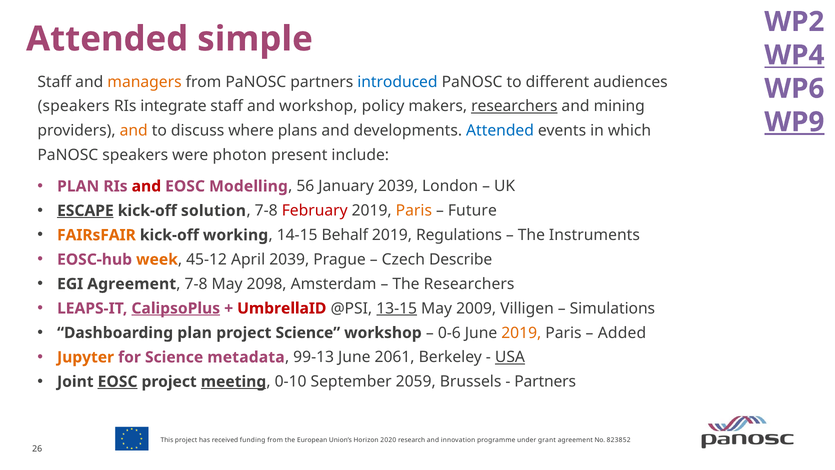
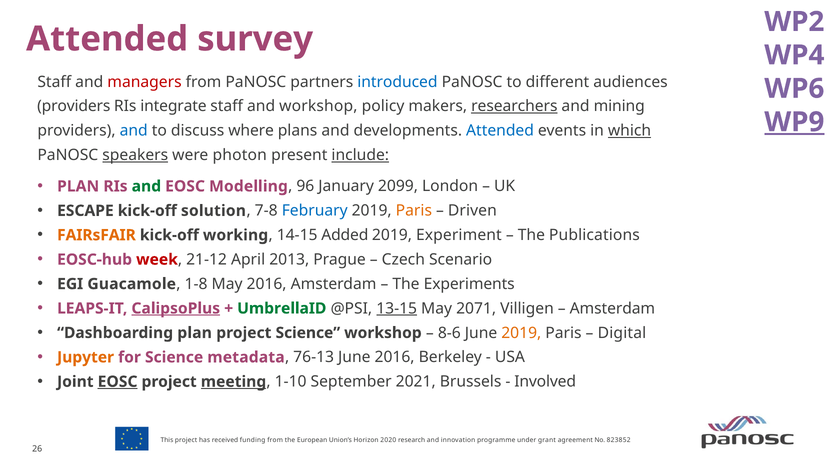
simple: simple -> survey
WP4 underline: present -> none
managers colour: orange -> red
speakers at (74, 106): speakers -> providers
and at (134, 131) colour: orange -> blue
which underline: none -> present
speakers at (135, 155) underline: none -> present
include underline: none -> present
and at (146, 186) colour: red -> green
56: 56 -> 96
January 2039: 2039 -> 2099
ESCAPE underline: present -> none
February colour: red -> blue
Future: Future -> Driven
Behalf: Behalf -> Added
Regulations: Regulations -> Experiment
Instruments: Instruments -> Publications
week colour: orange -> red
45-12: 45-12 -> 21-12
April 2039: 2039 -> 2013
Describe: Describe -> Scenario
EGI Agreement: Agreement -> Guacamole
7-8 at (196, 284): 7-8 -> 1-8
May 2098: 2098 -> 2016
The Researchers: Researchers -> Experiments
UmbrellaID colour: red -> green
2009: 2009 -> 2071
Simulations at (612, 308): Simulations -> Amsterdam
0-6: 0-6 -> 8-6
Added: Added -> Digital
99-13: 99-13 -> 76-13
June 2061: 2061 -> 2016
USA underline: present -> none
0-10: 0-10 -> 1-10
2059: 2059 -> 2021
Partners at (545, 381): Partners -> Involved
